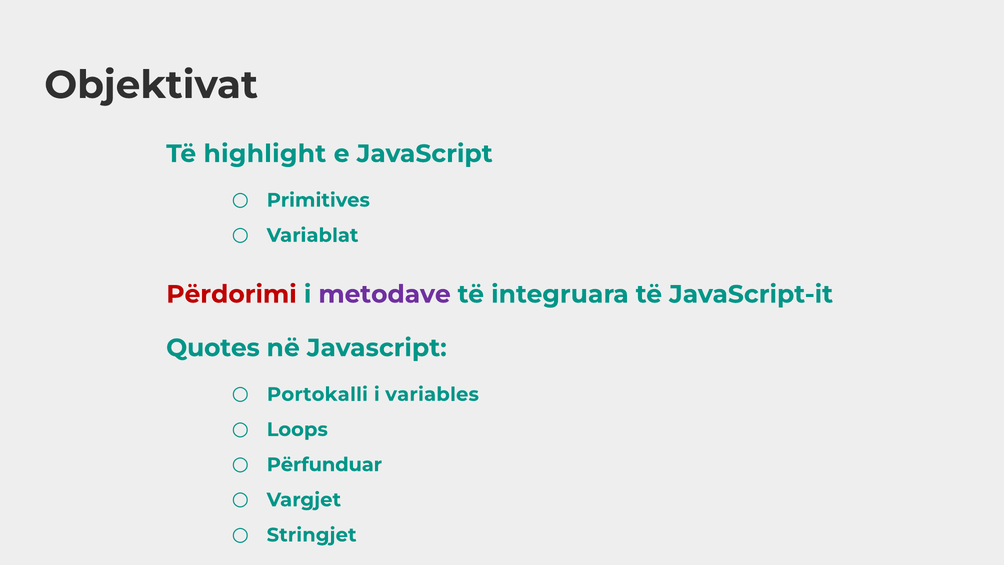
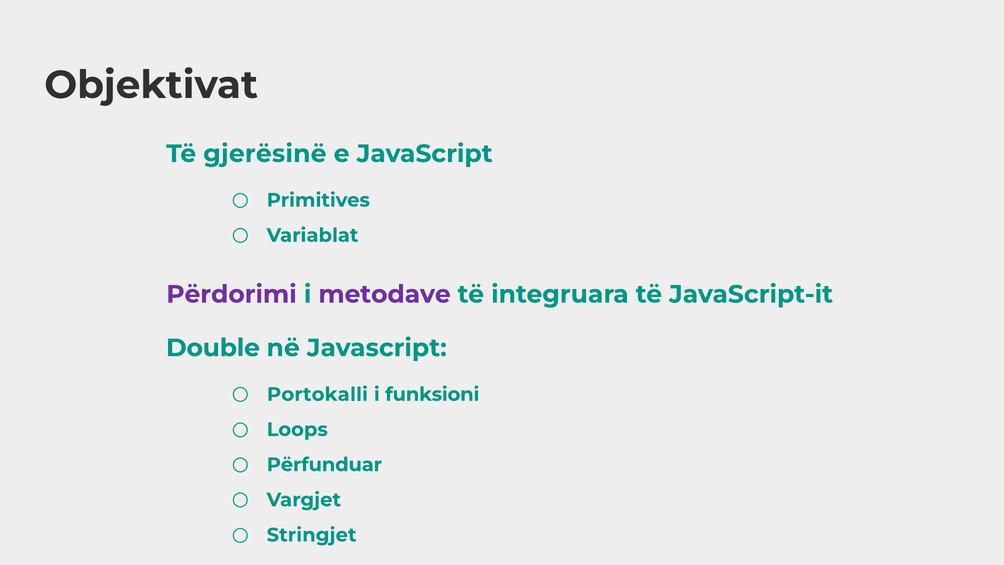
highlight: highlight -> gjerësinë
Përdorimi colour: red -> purple
Quotes: Quotes -> Double
variables: variables -> funksioni
